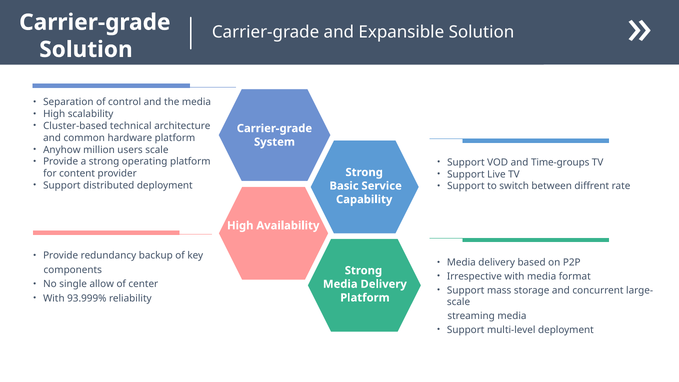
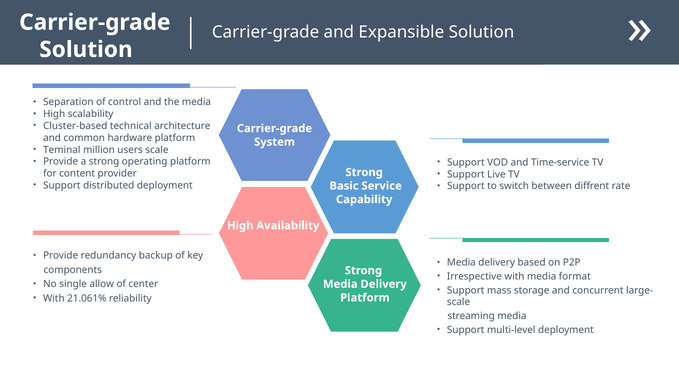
Anyhow: Anyhow -> Teminal
Time-groups: Time-groups -> Time-service
93.999%: 93.999% -> 21.061%
